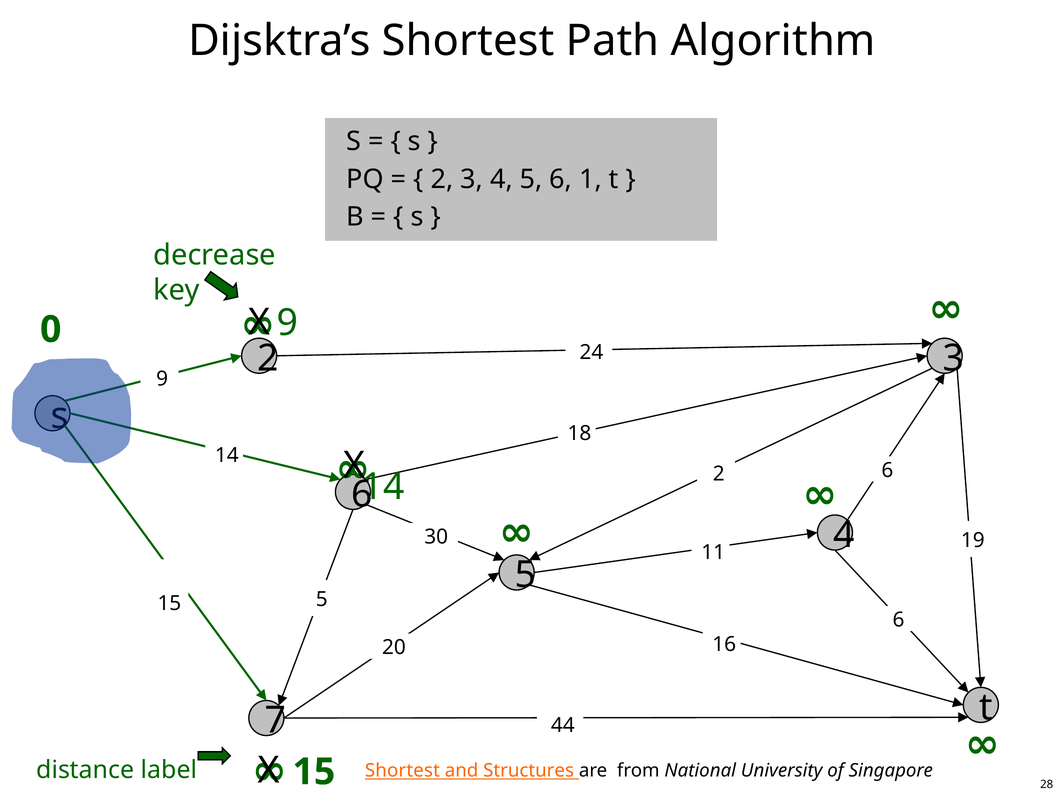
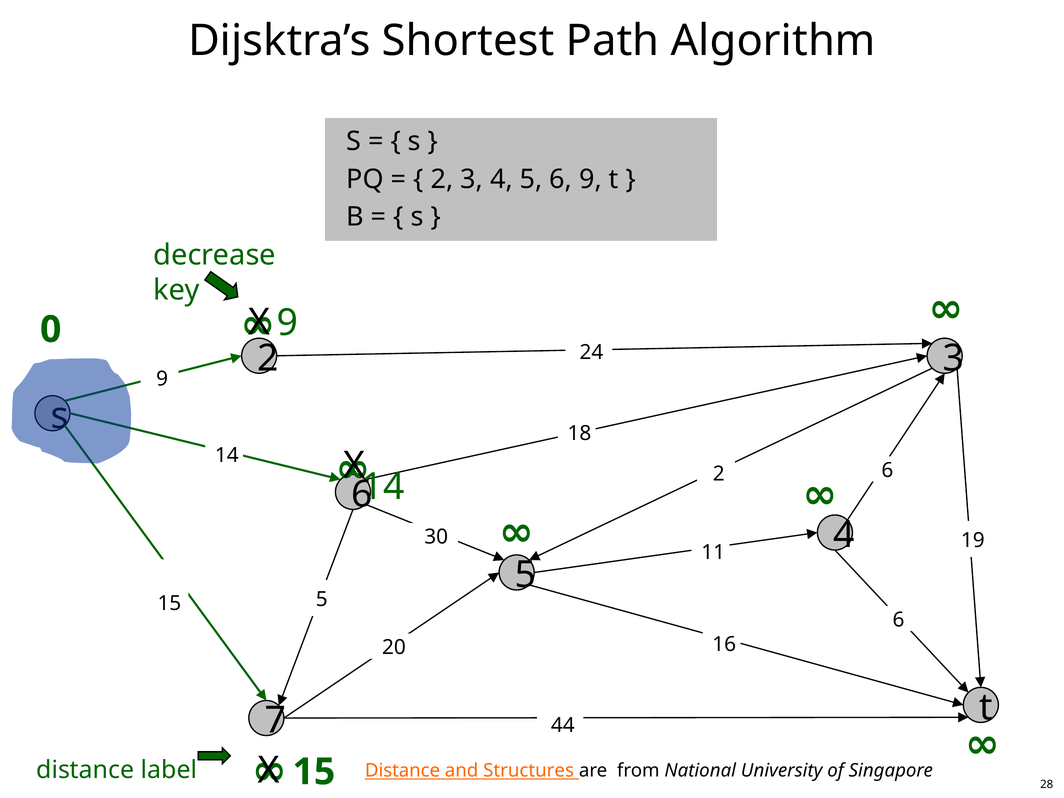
6 1: 1 -> 9
Shortest at (402, 771): Shortest -> Distance
